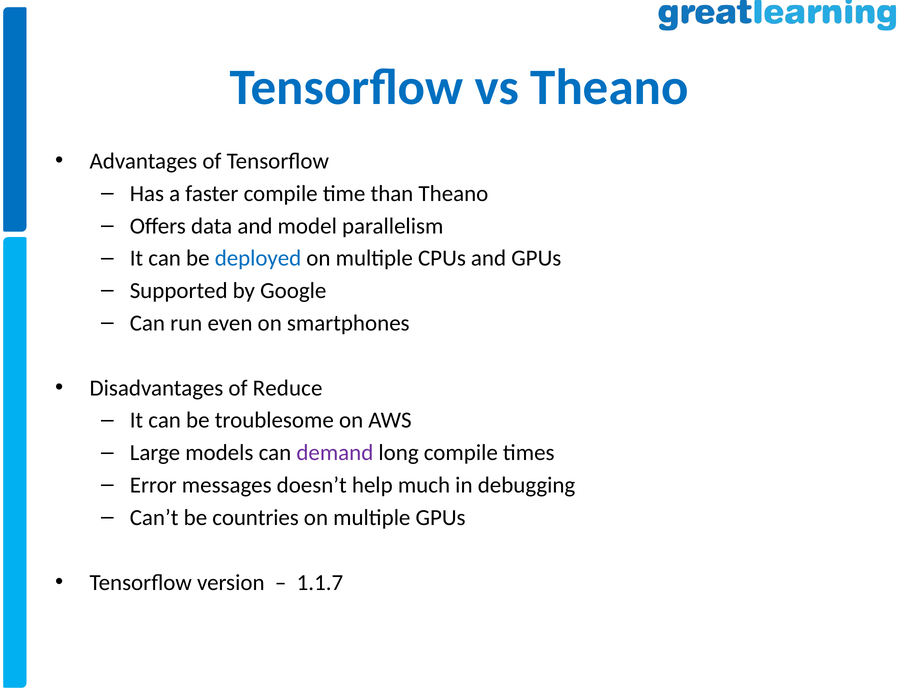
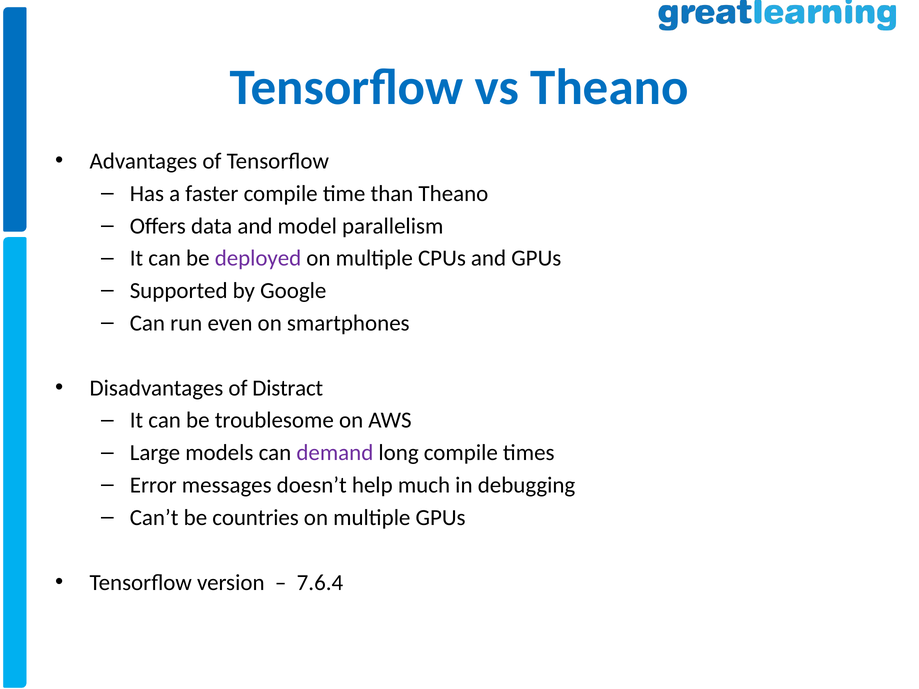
deployed colour: blue -> purple
Reduce: Reduce -> Distract
1.1.7: 1.1.7 -> 7.6.4
